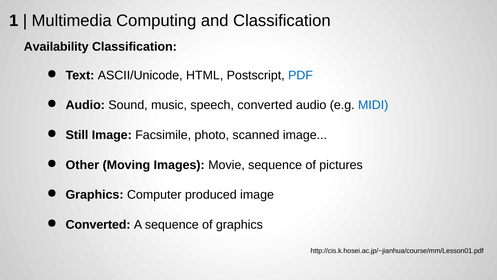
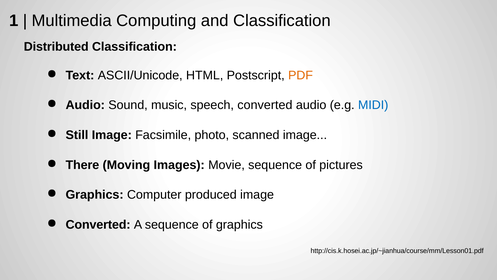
Availability: Availability -> Distributed
PDF colour: blue -> orange
Other: Other -> There
